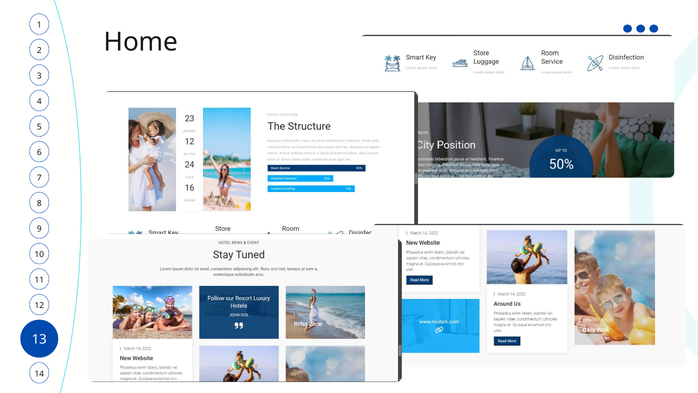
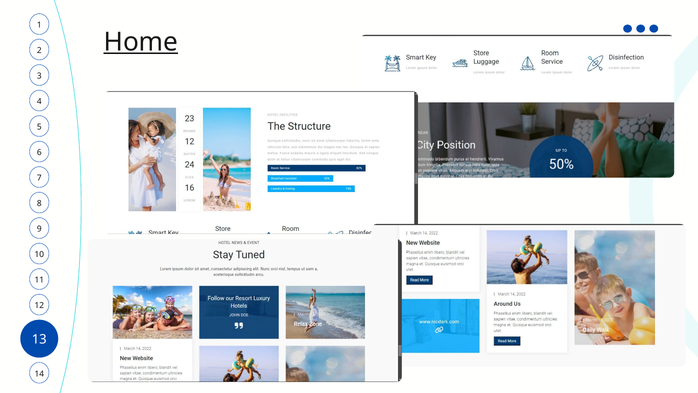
Home underline: none -> present
